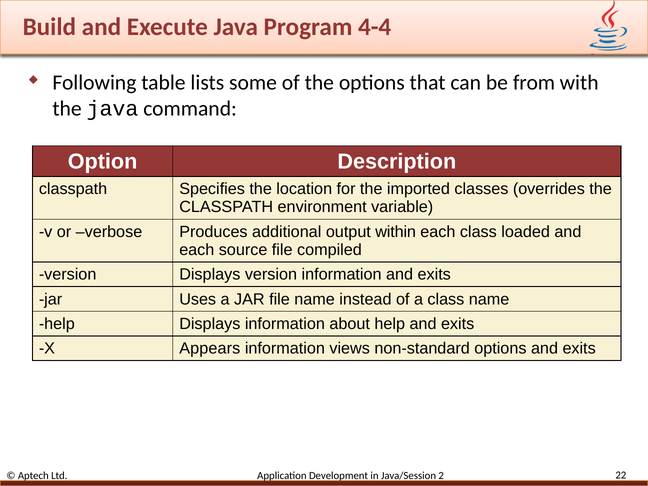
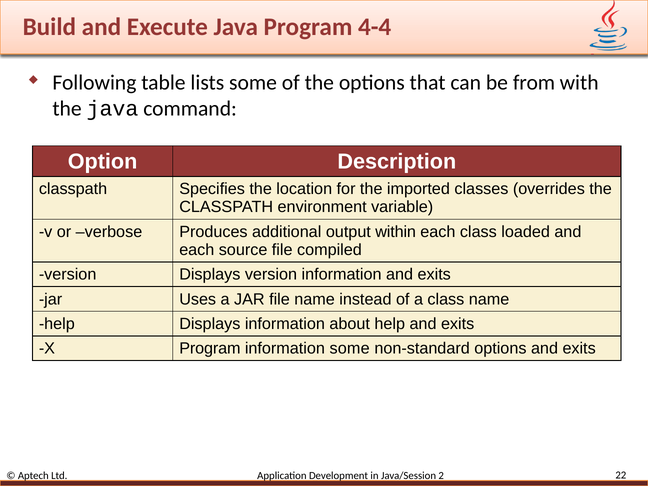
X Appears: Appears -> Program
information views: views -> some
